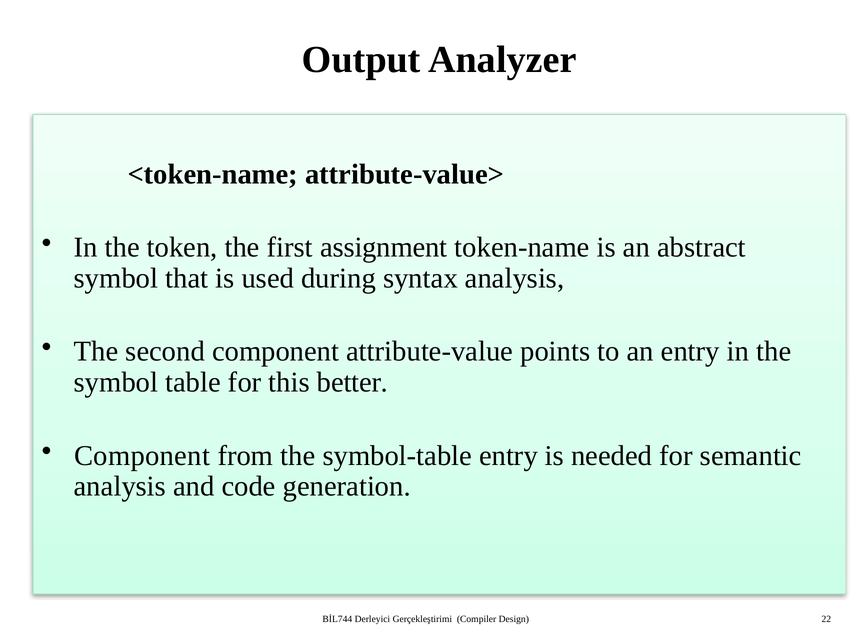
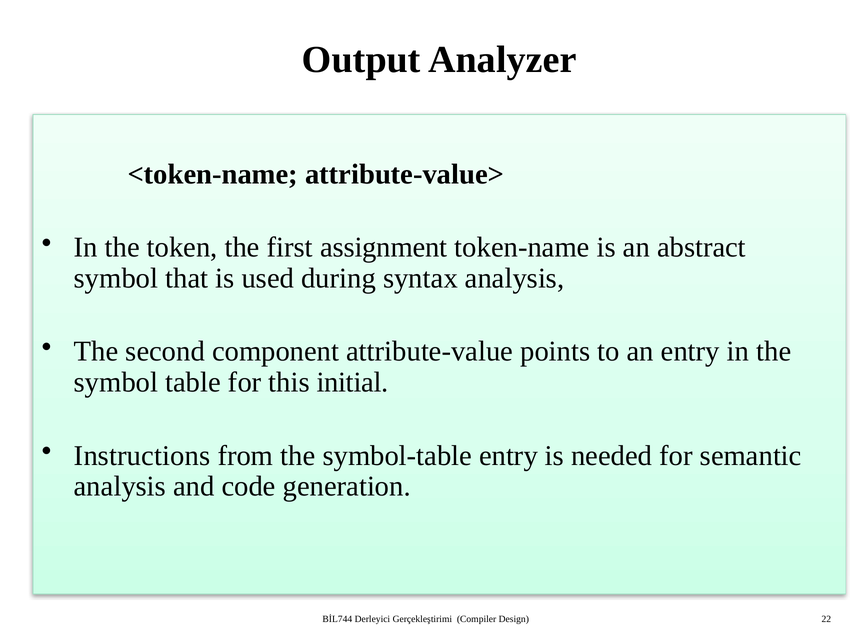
better: better -> initial
Component at (142, 456): Component -> Instructions
